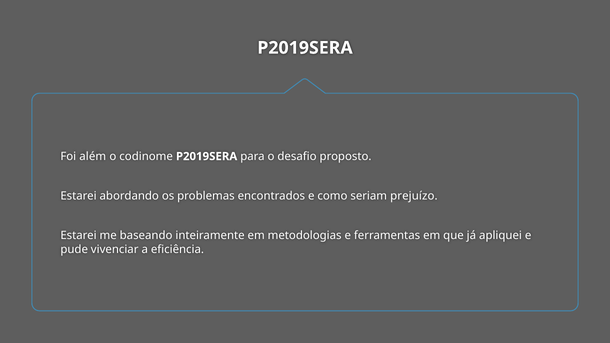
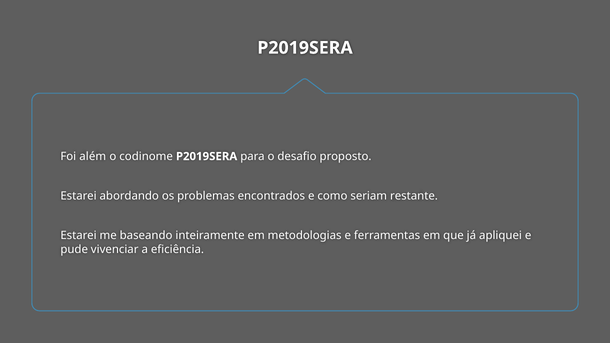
prejuízo: prejuízo -> restante
